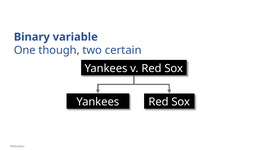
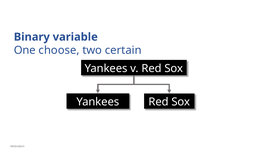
though: though -> choose
